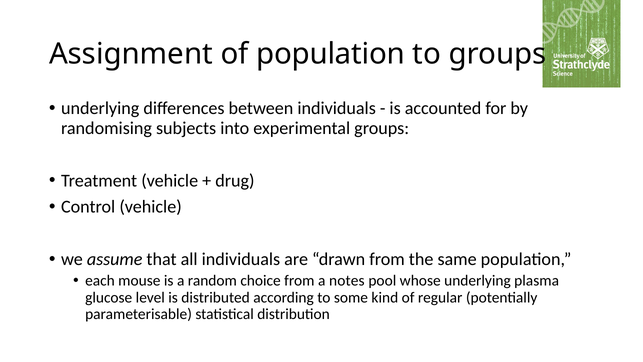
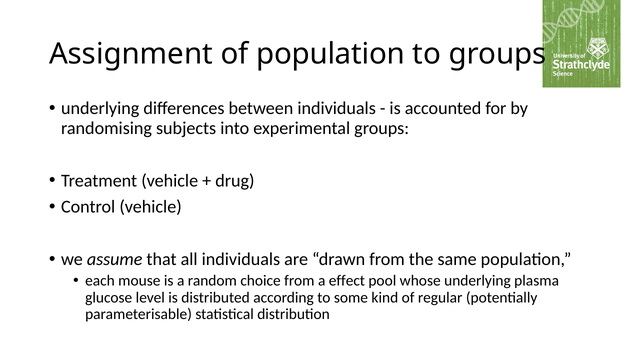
notes: notes -> effect
